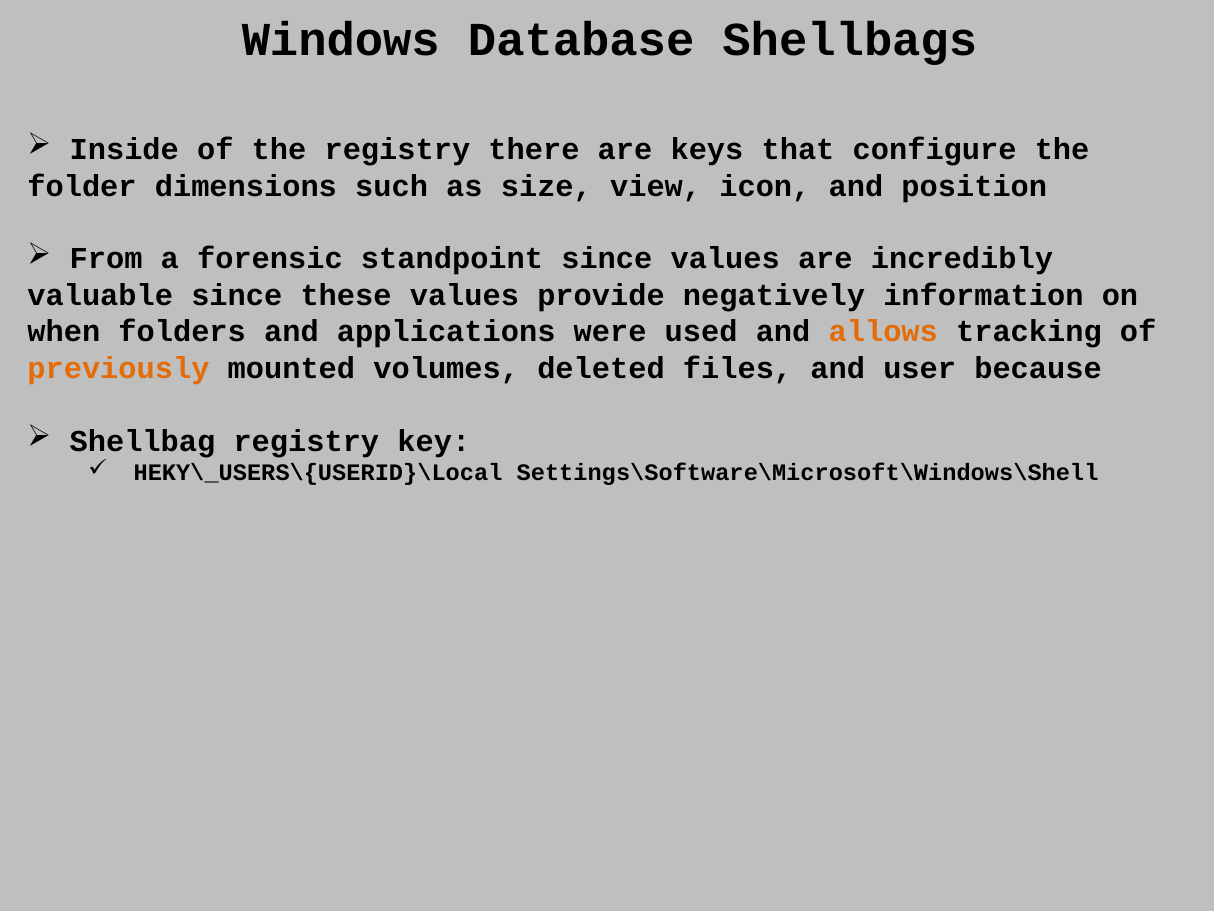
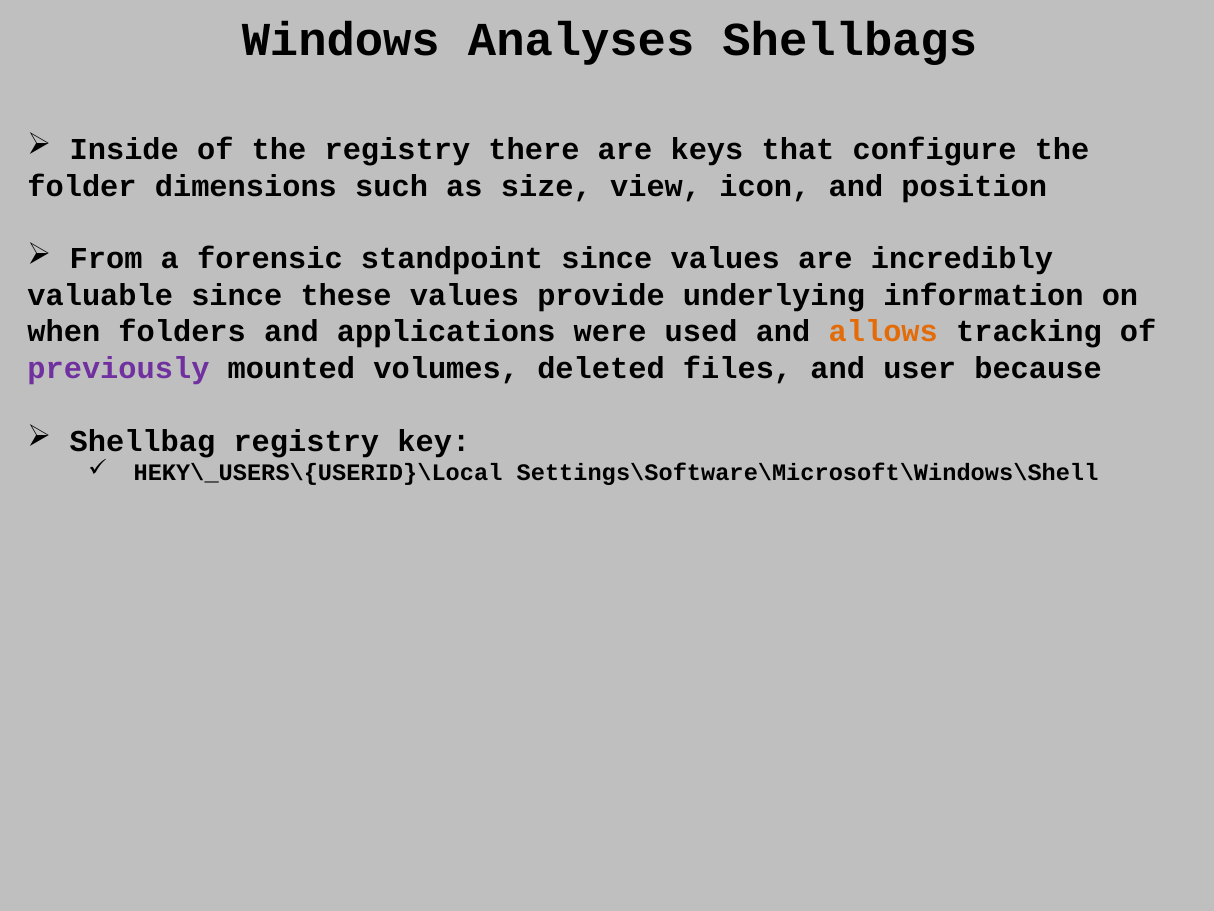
Database: Database -> Analyses
negatively: negatively -> underlying
previously colour: orange -> purple
